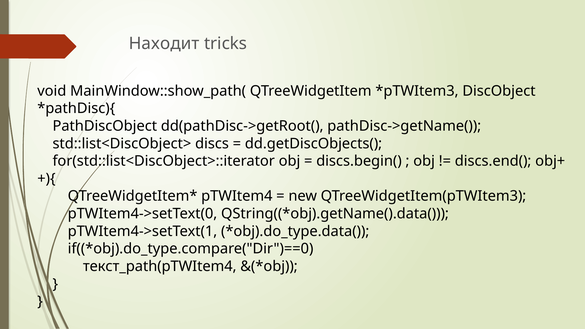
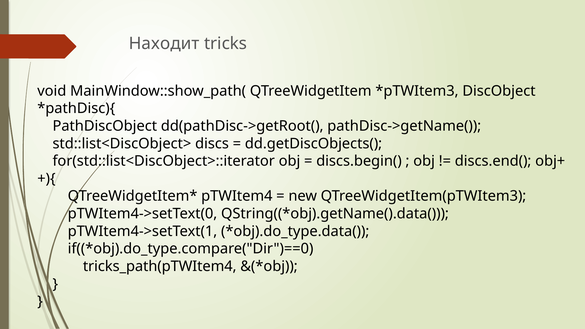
текст_path(pTWItem4: текст_path(pTWItem4 -> tricks_path(pTWItem4
